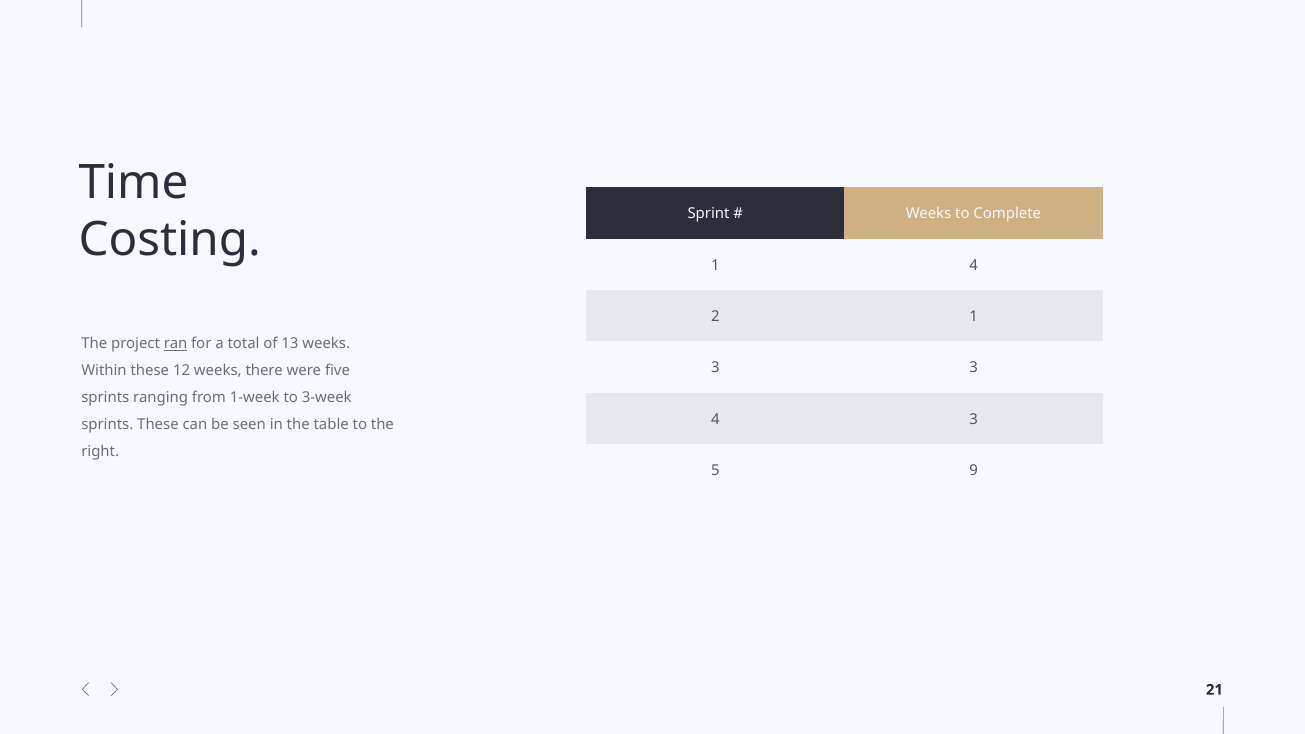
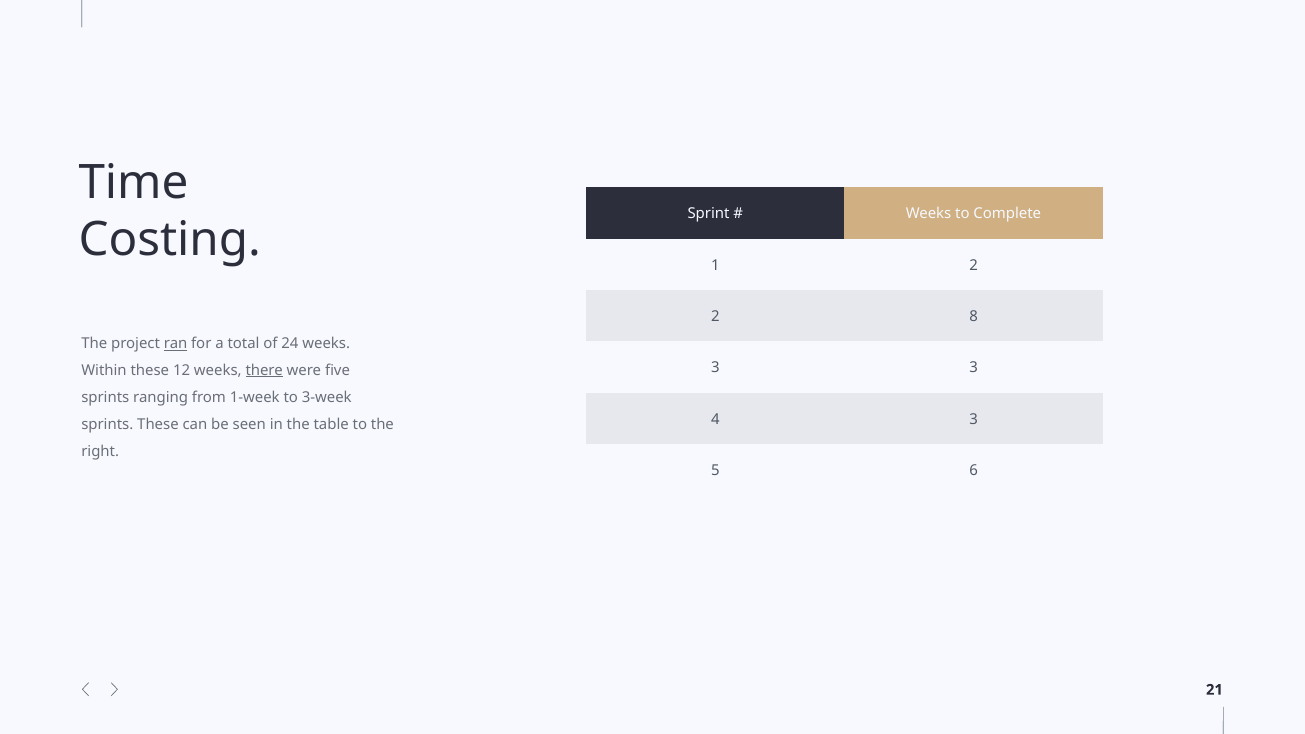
1 4: 4 -> 2
2 1: 1 -> 8
13: 13 -> 24
there underline: none -> present
9: 9 -> 6
